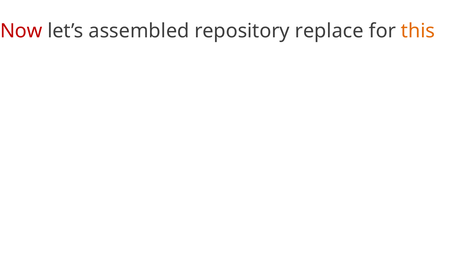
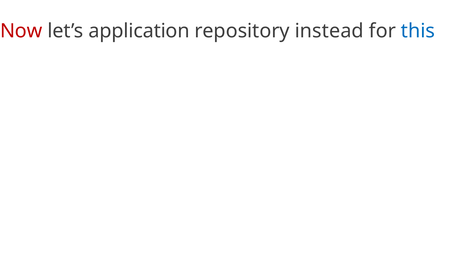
assembled: assembled -> application
replace: replace -> instead
this colour: orange -> blue
